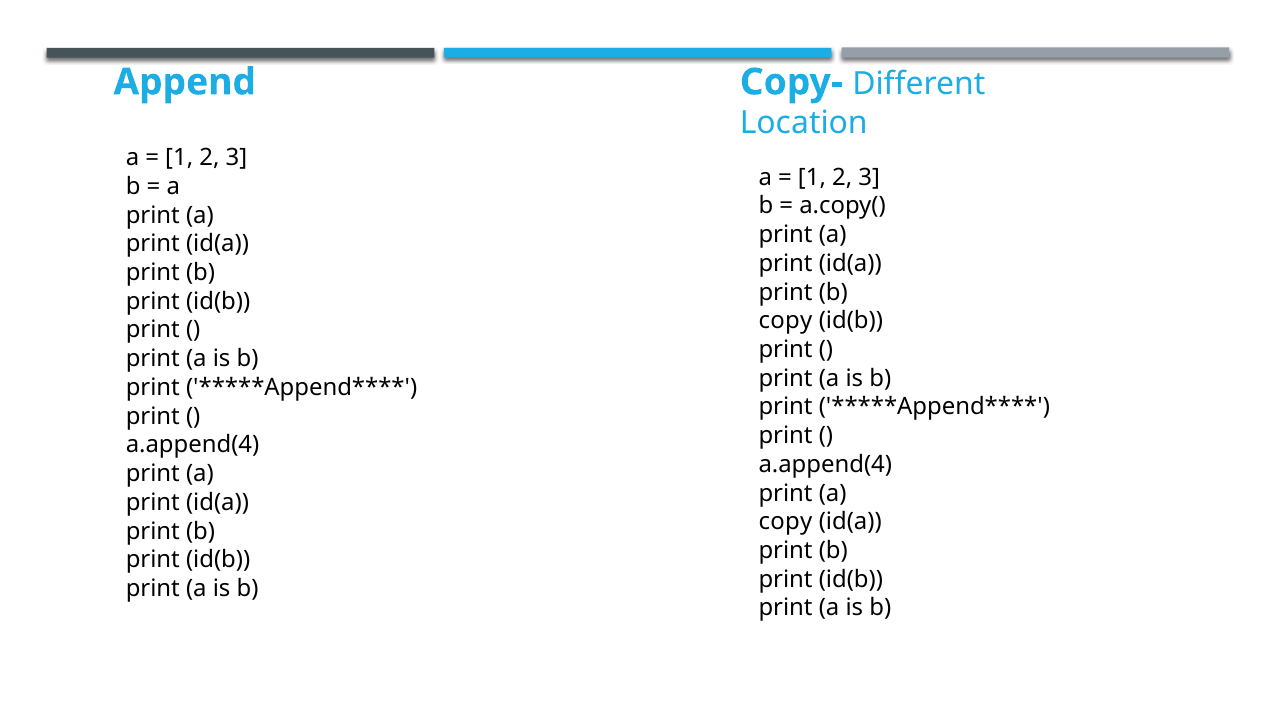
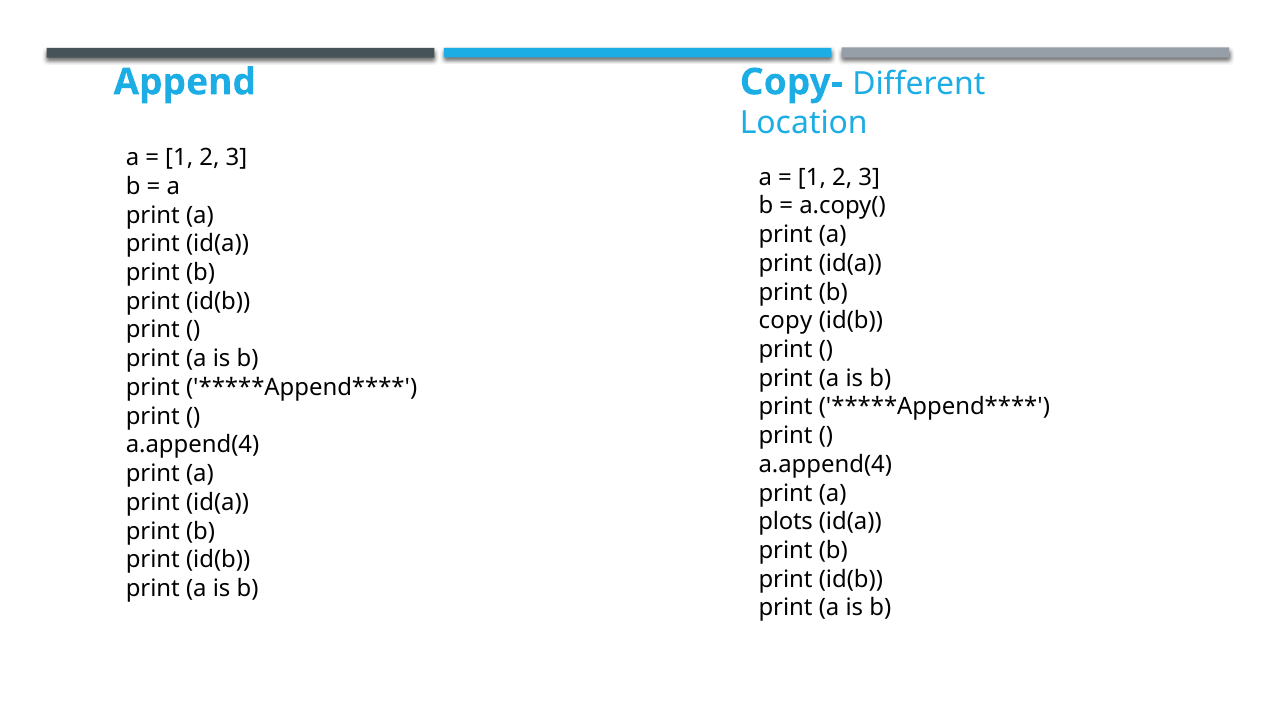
copy at (785, 522): copy -> plots
